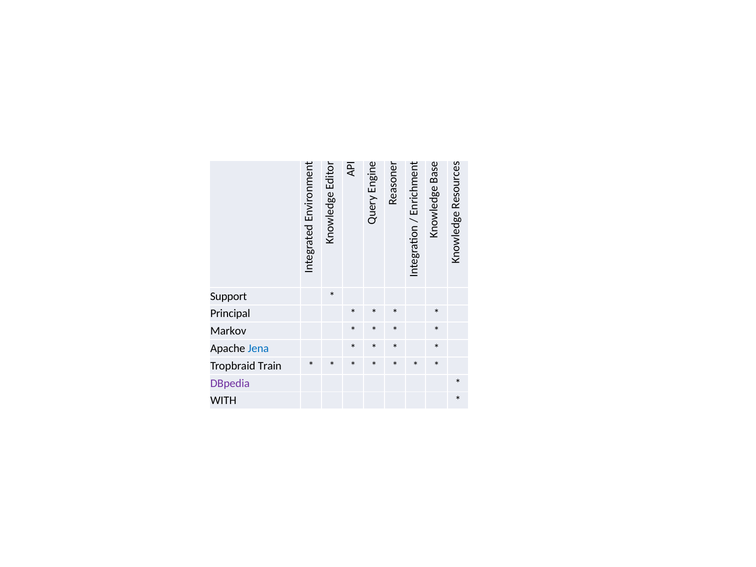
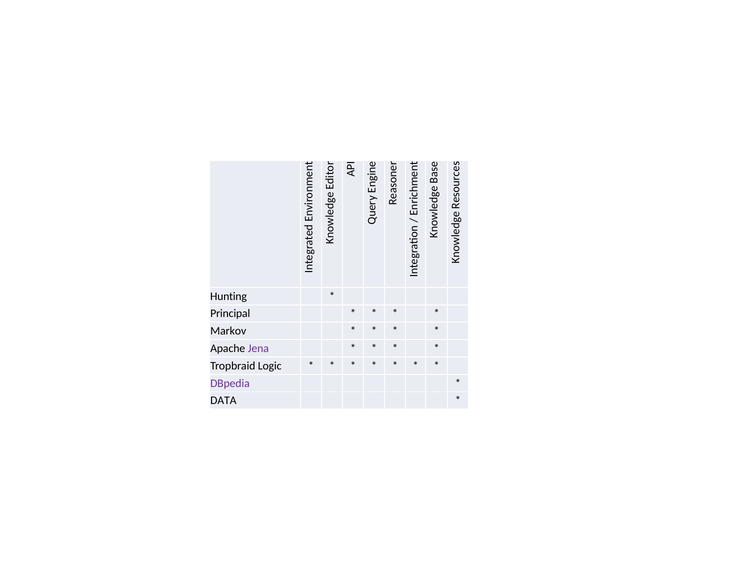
Support: Support -> Hunting
Jena colour: blue -> purple
Train: Train -> Logic
WITH: WITH -> DATA
